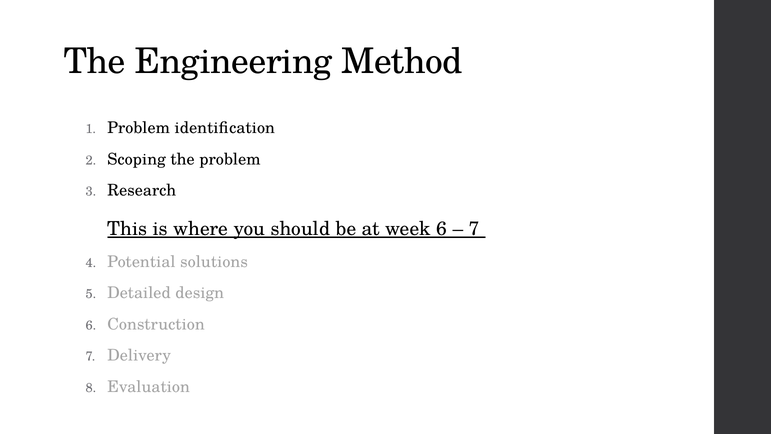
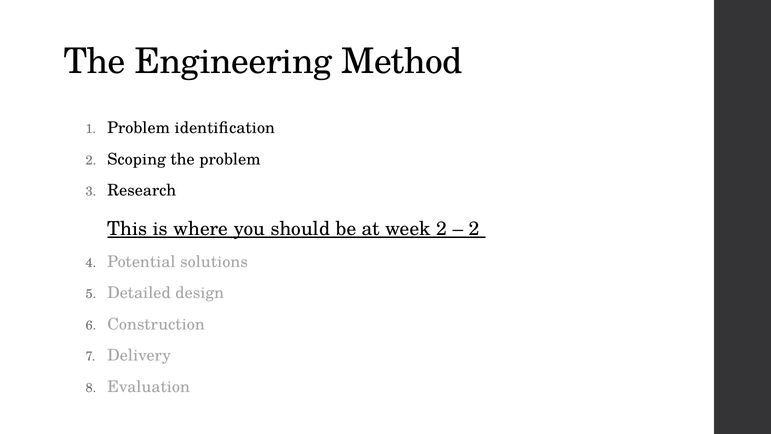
week 6: 6 -> 2
7 at (474, 229): 7 -> 2
